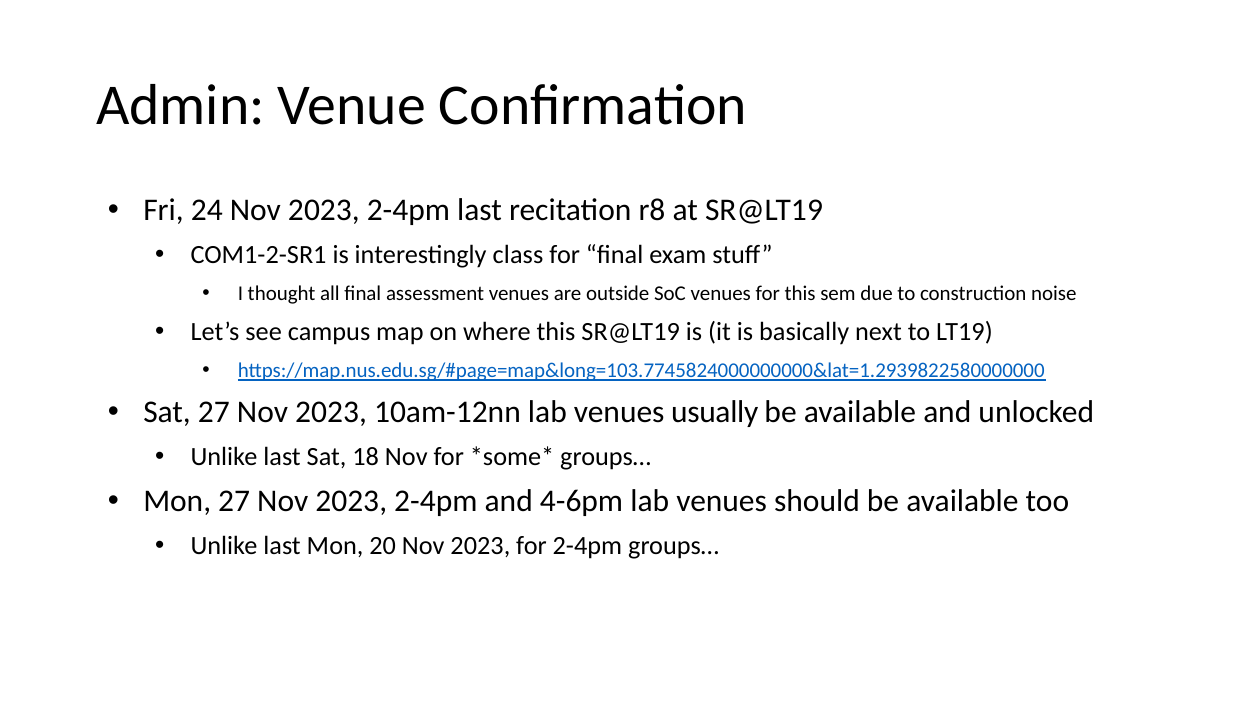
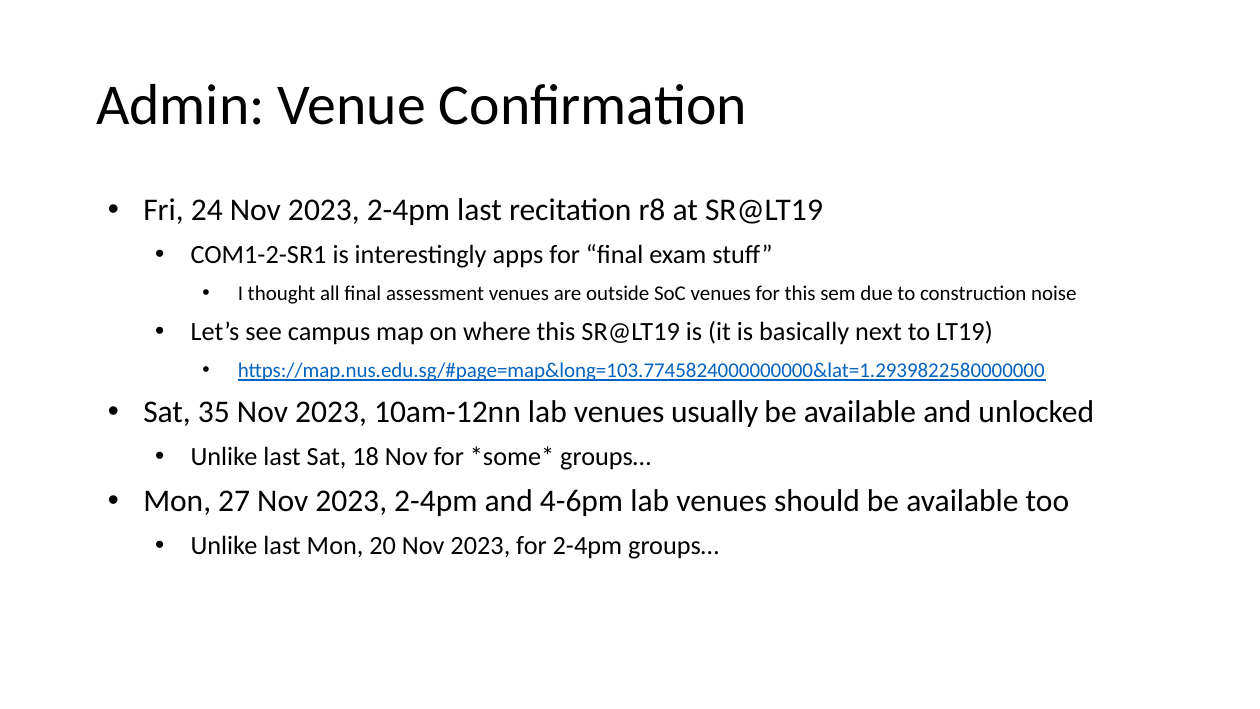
class: class -> apps
Sat 27: 27 -> 35
